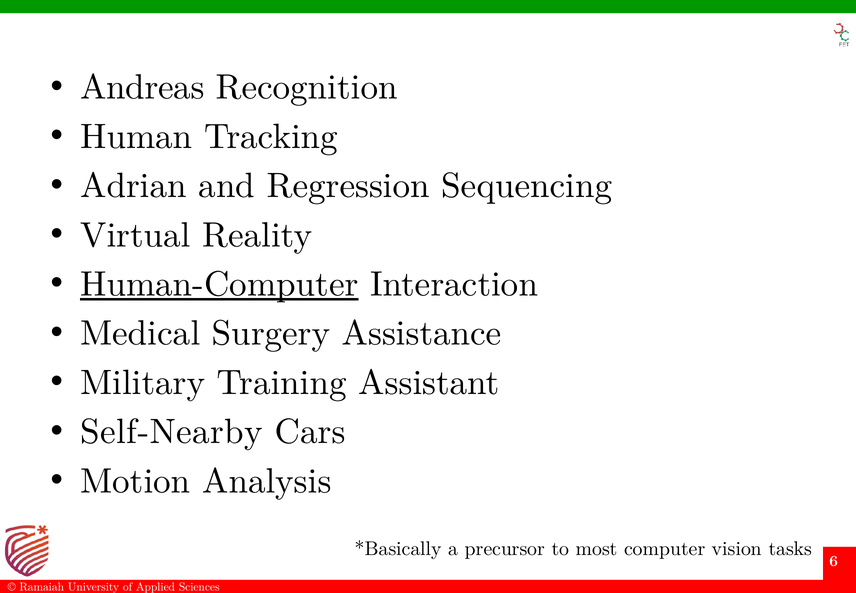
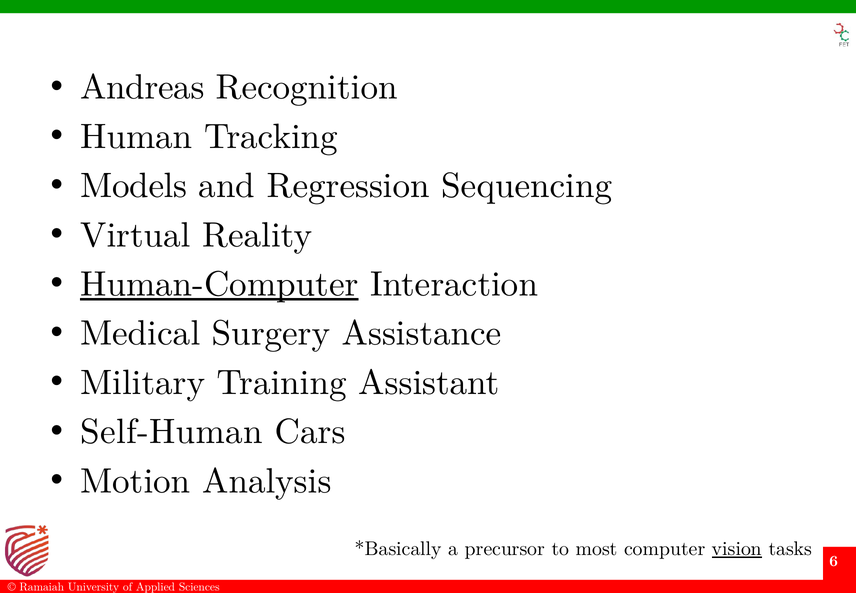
Adrian: Adrian -> Models
Self-Nearby: Self-Nearby -> Self-Human
vision underline: none -> present
